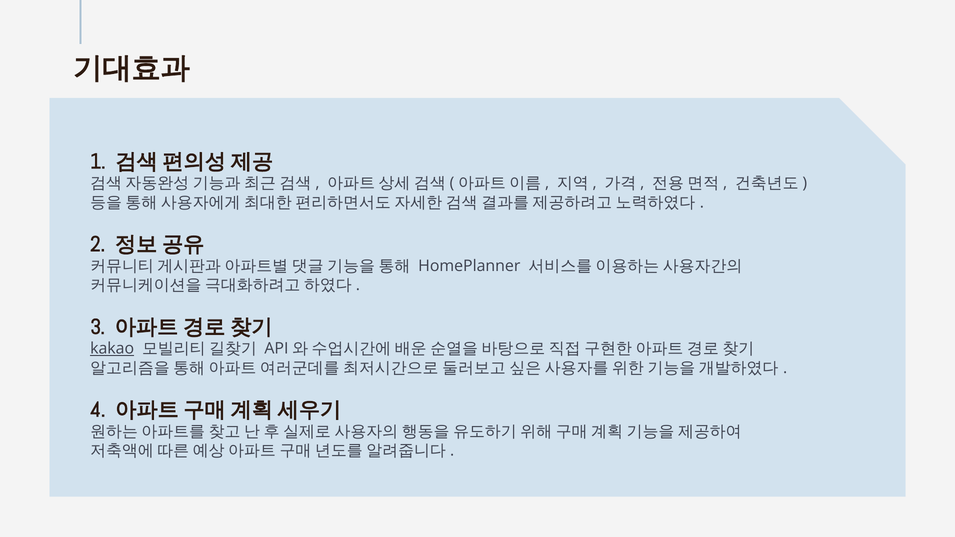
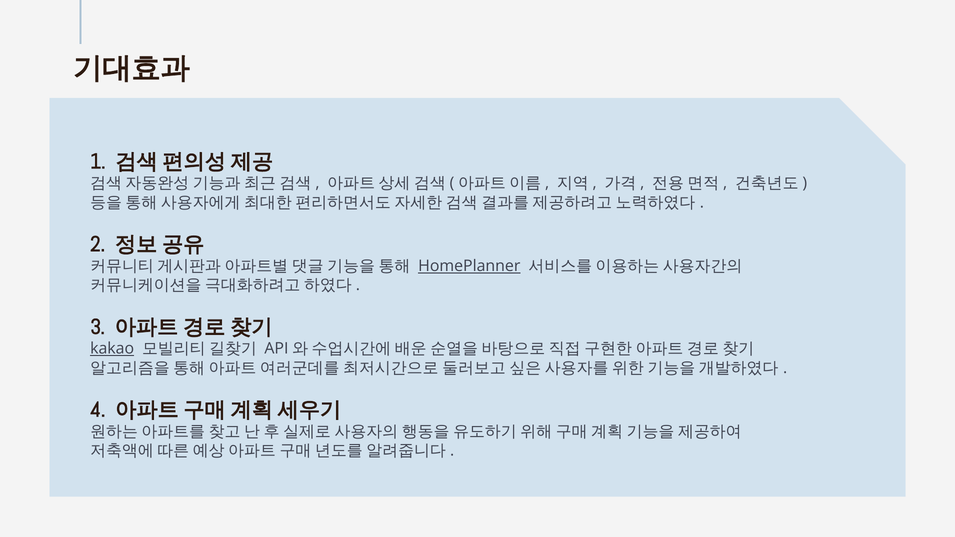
HomePlanner underline: none -> present
